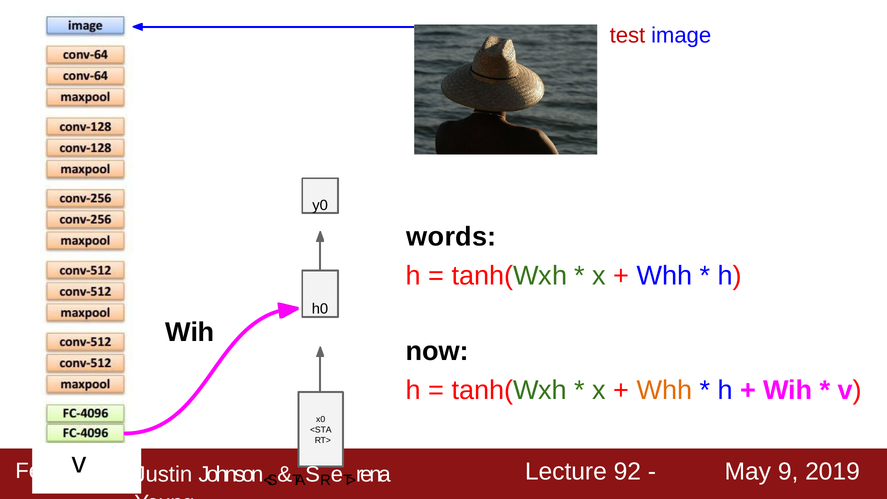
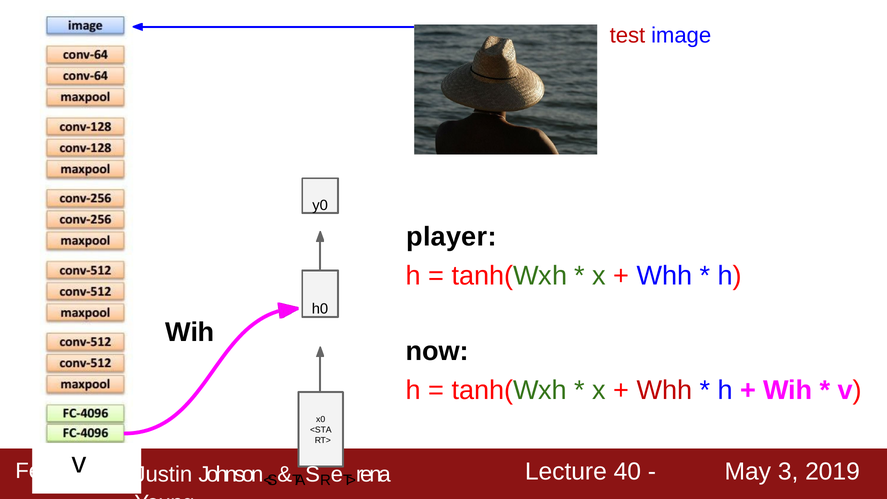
words: words -> player
Whh at (664, 390) colour: orange -> red
92: 92 -> 40
9: 9 -> 3
